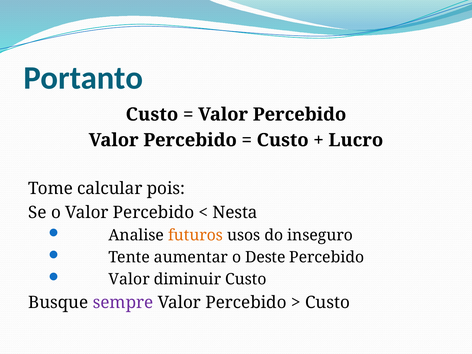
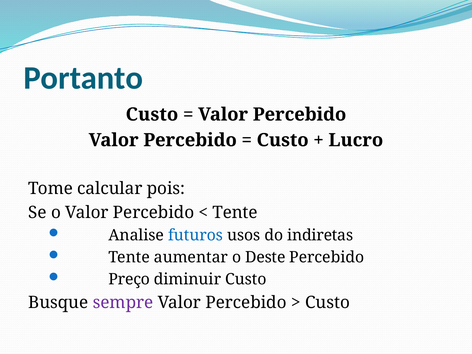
Nesta at (235, 213): Nesta -> Tente
futuros colour: orange -> blue
inseguro: inseguro -> indiretas
Valor at (129, 279): Valor -> Preço
